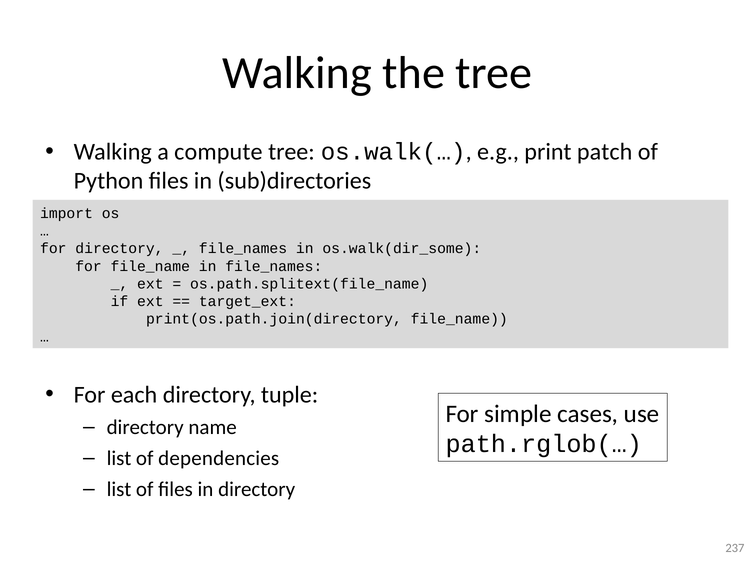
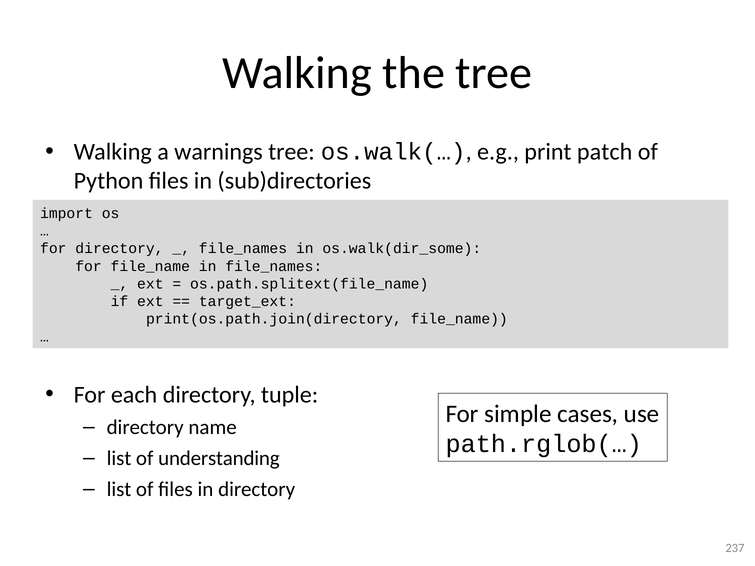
compute: compute -> warnings
dependencies: dependencies -> understanding
